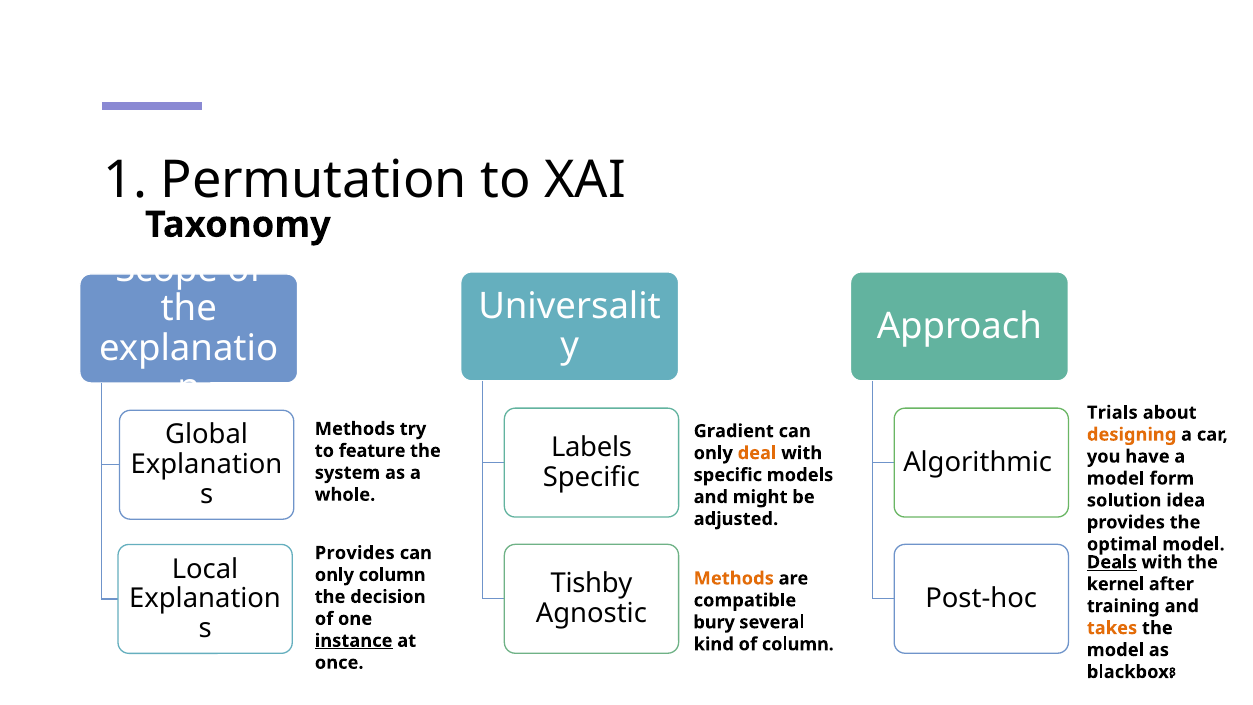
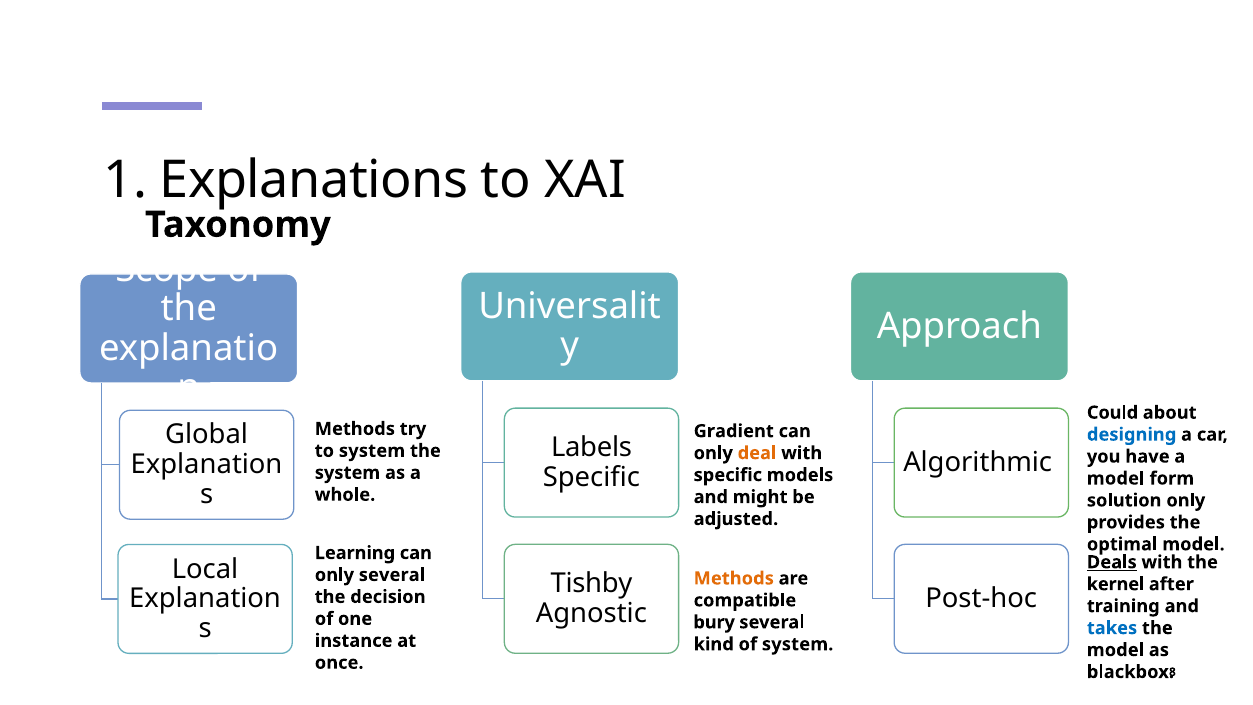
Permutation: Permutation -> Explanations
Trials: Trials -> Could
designing colour: orange -> blue
to feature: feature -> system
solution idea: idea -> only
Provides at (355, 553): Provides -> Learning
only column: column -> several
takes colour: orange -> blue
instance underline: present -> none
of column: column -> system
